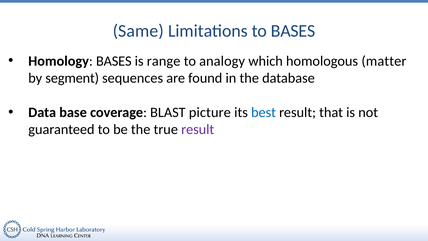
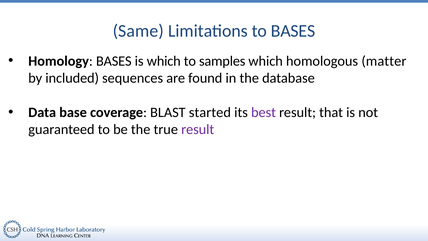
is range: range -> which
analogy: analogy -> samples
segment: segment -> included
picture: picture -> started
best colour: blue -> purple
